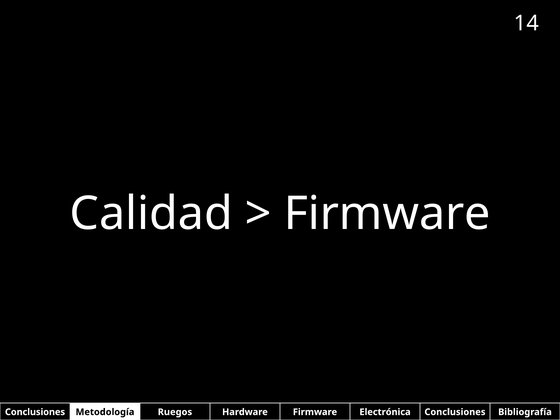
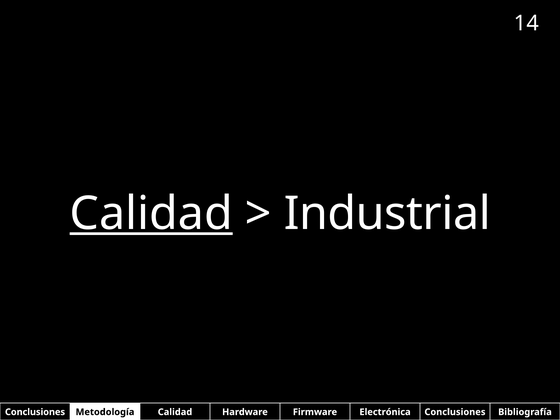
Calidad at (151, 214) underline: none -> present
Firmware at (387, 214): Firmware -> Industrial
Metodología Ruegos: Ruegos -> Calidad
